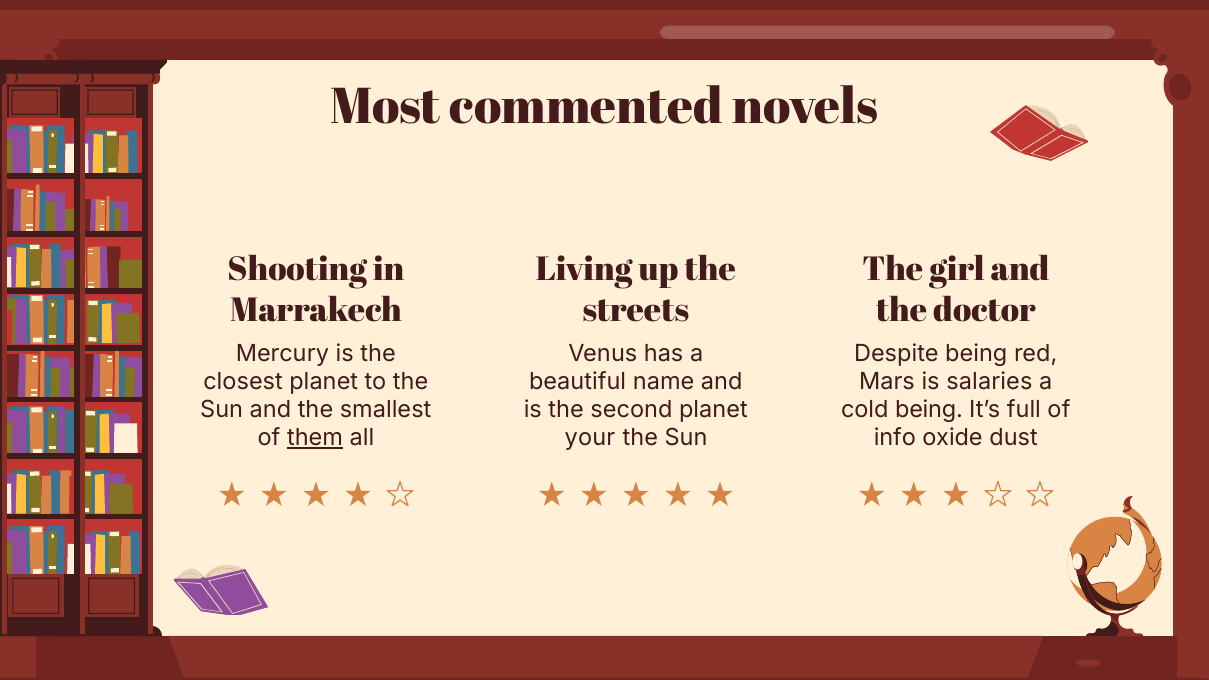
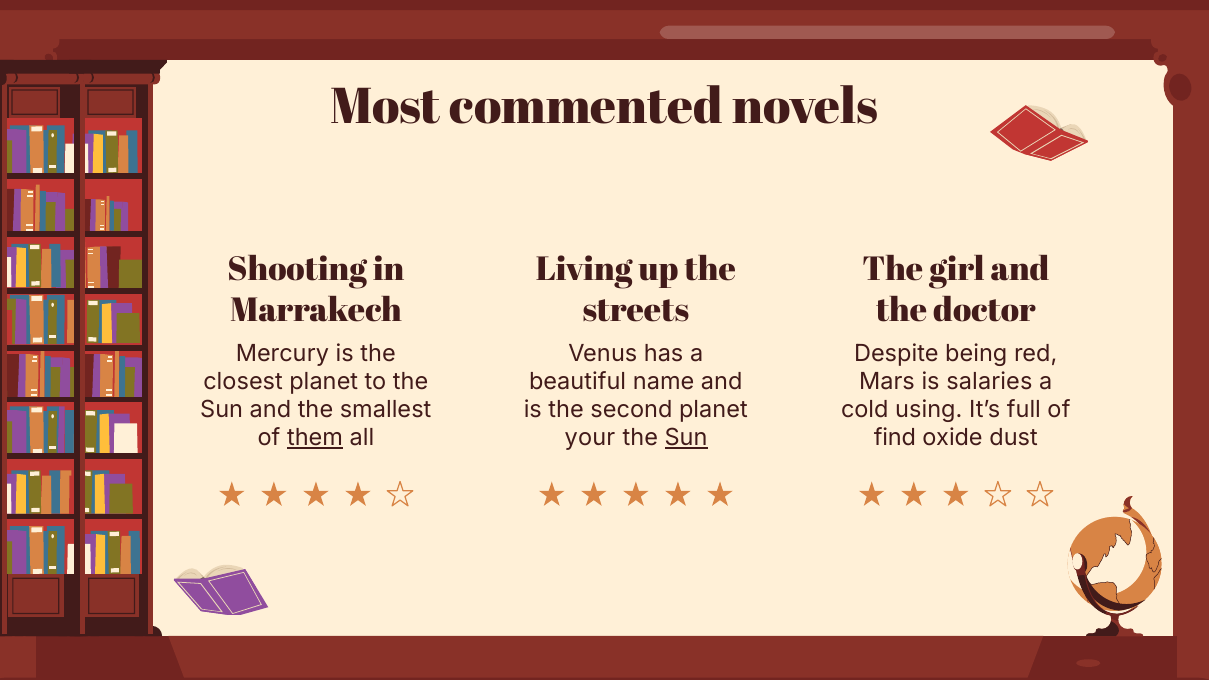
cold being: being -> using
Sun at (686, 438) underline: none -> present
info: info -> find
